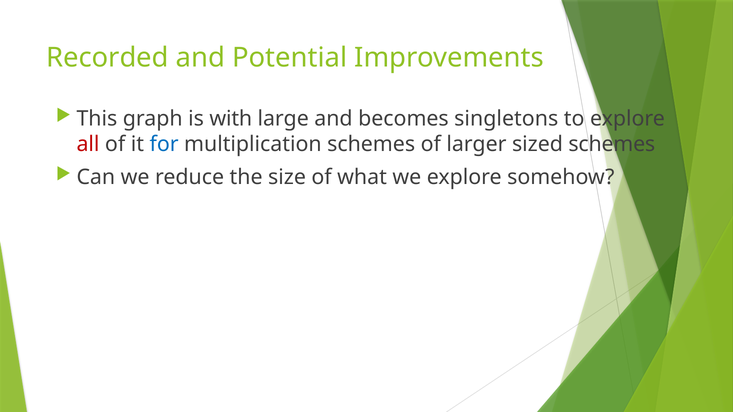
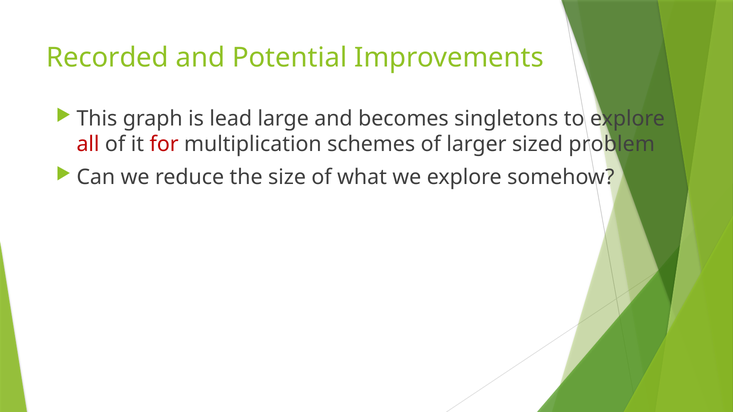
with: with -> lead
for colour: blue -> red
sized schemes: schemes -> problem
